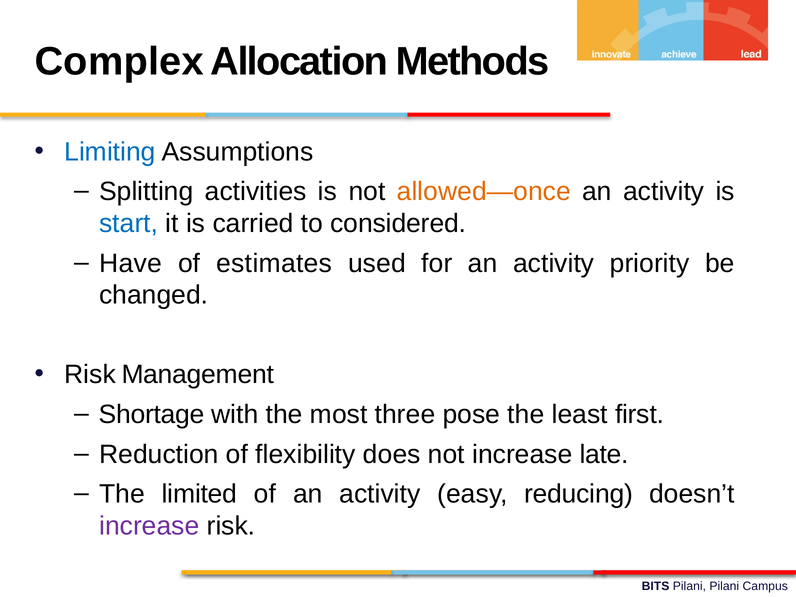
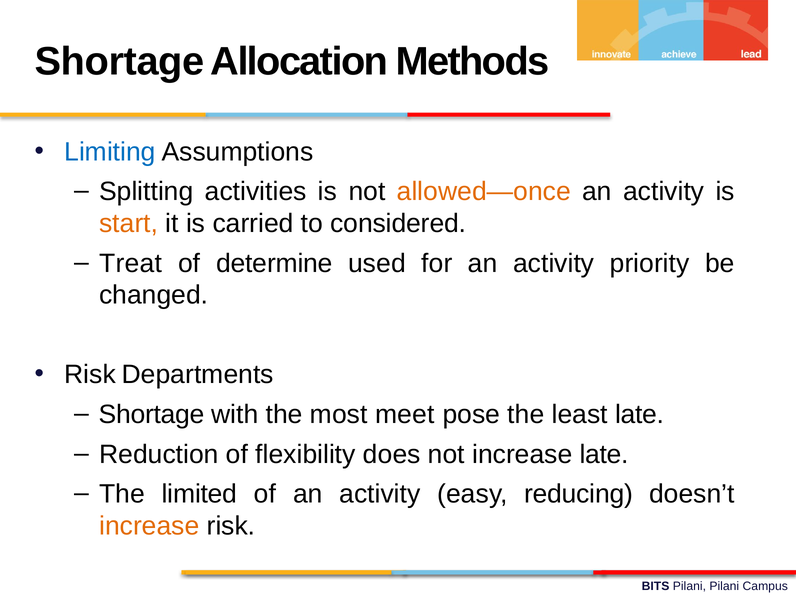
Complex at (119, 62): Complex -> Shortage
start colour: blue -> orange
Have: Have -> Treat
estimates: estimates -> determine
Management: Management -> Departments
three: three -> meet
least first: first -> late
increase at (149, 526) colour: purple -> orange
